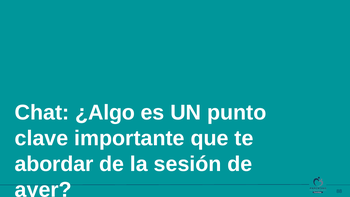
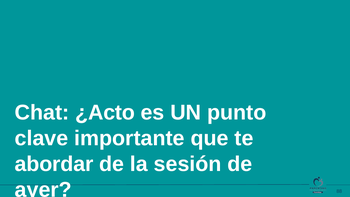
¿Algo: ¿Algo -> ¿Acto
